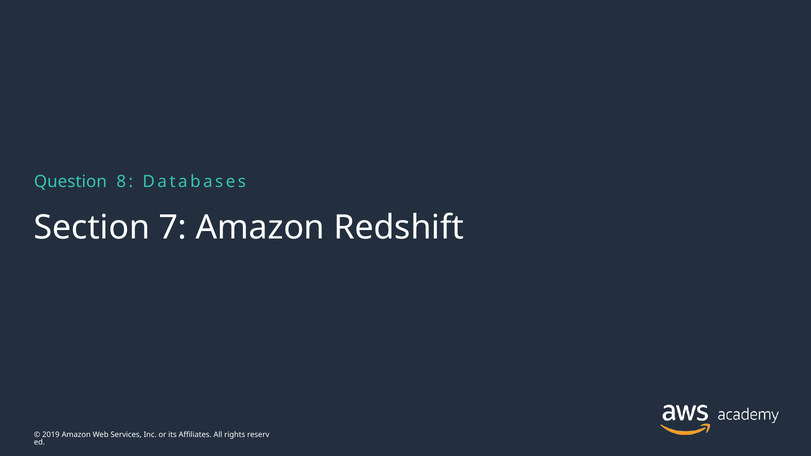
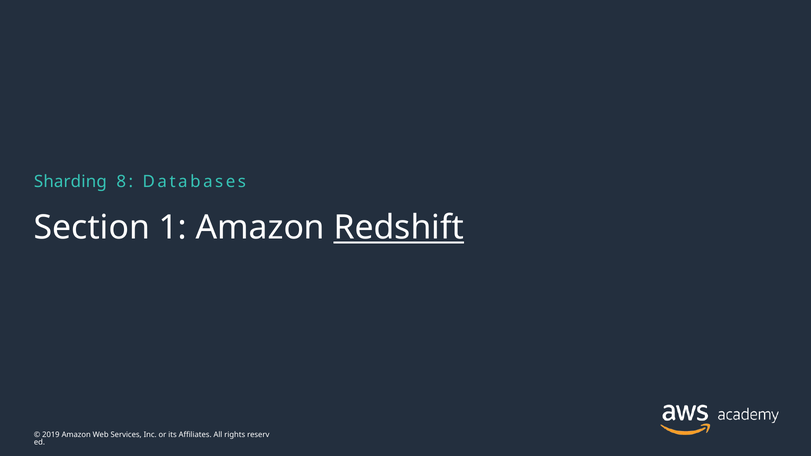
Question: Question -> Sharding
7: 7 -> 1
Redshift underline: none -> present
